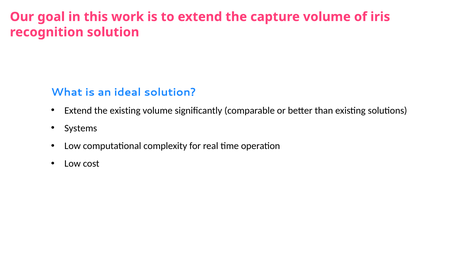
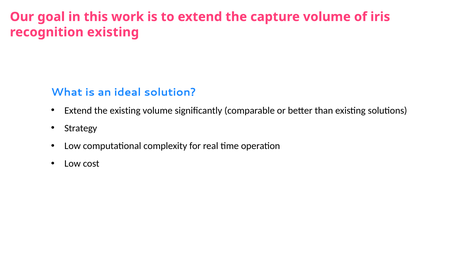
recognition solution: solution -> existing
Systems: Systems -> Strategy
